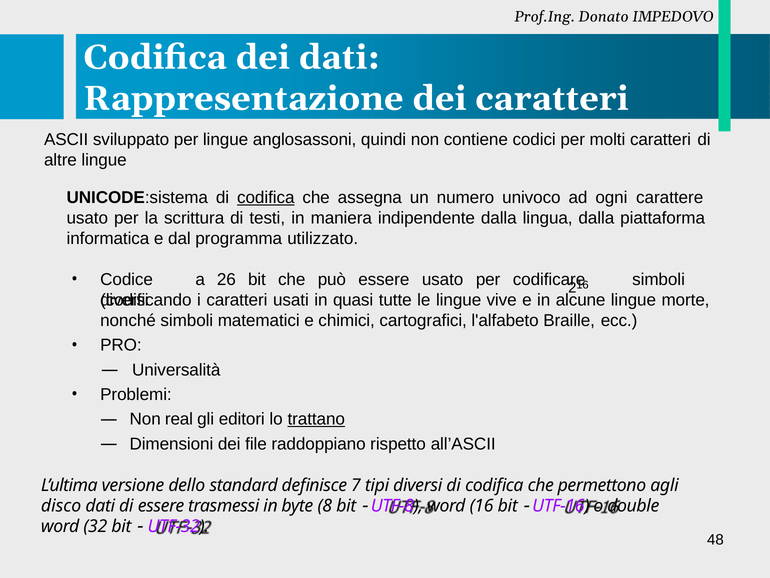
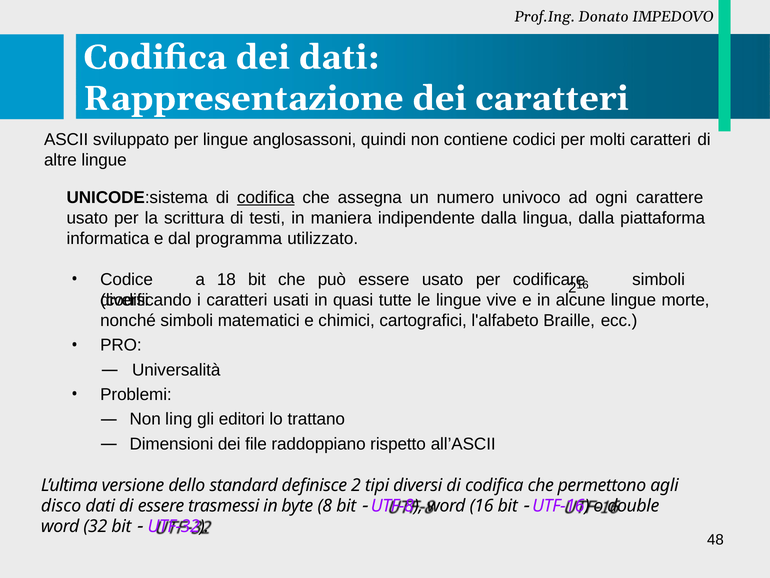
26: 26 -> 18
real: real -> ling
trattano underline: present -> none
7: 7 -> 2
